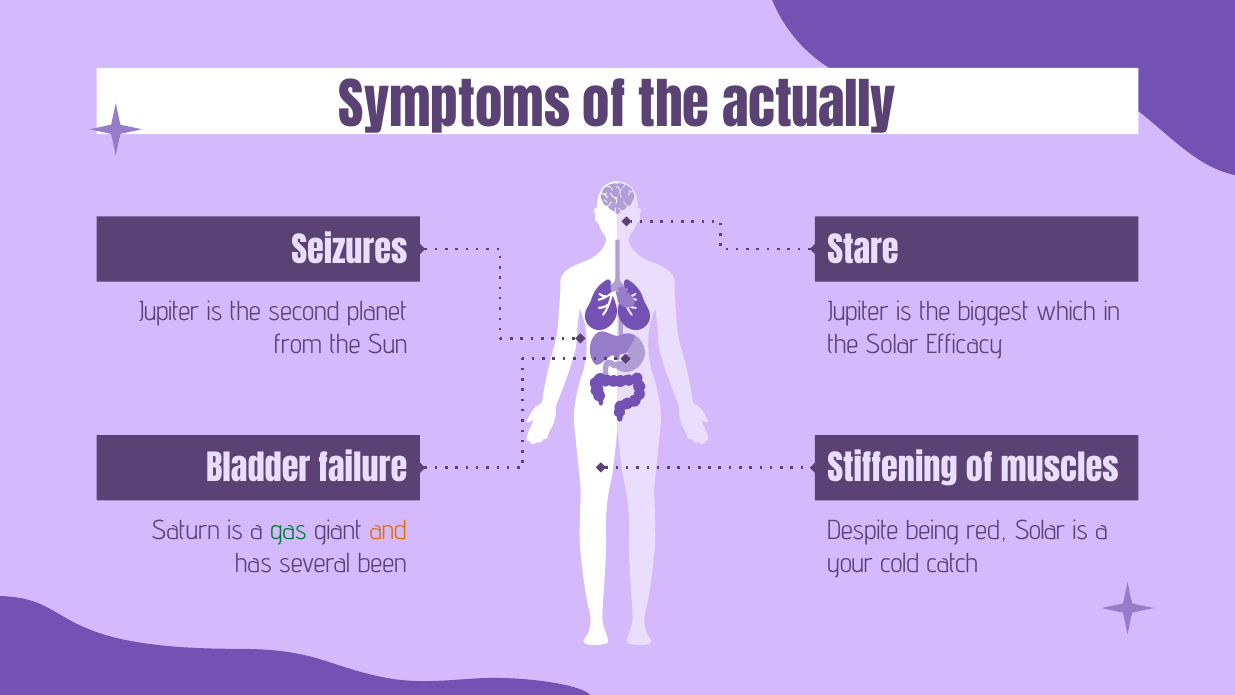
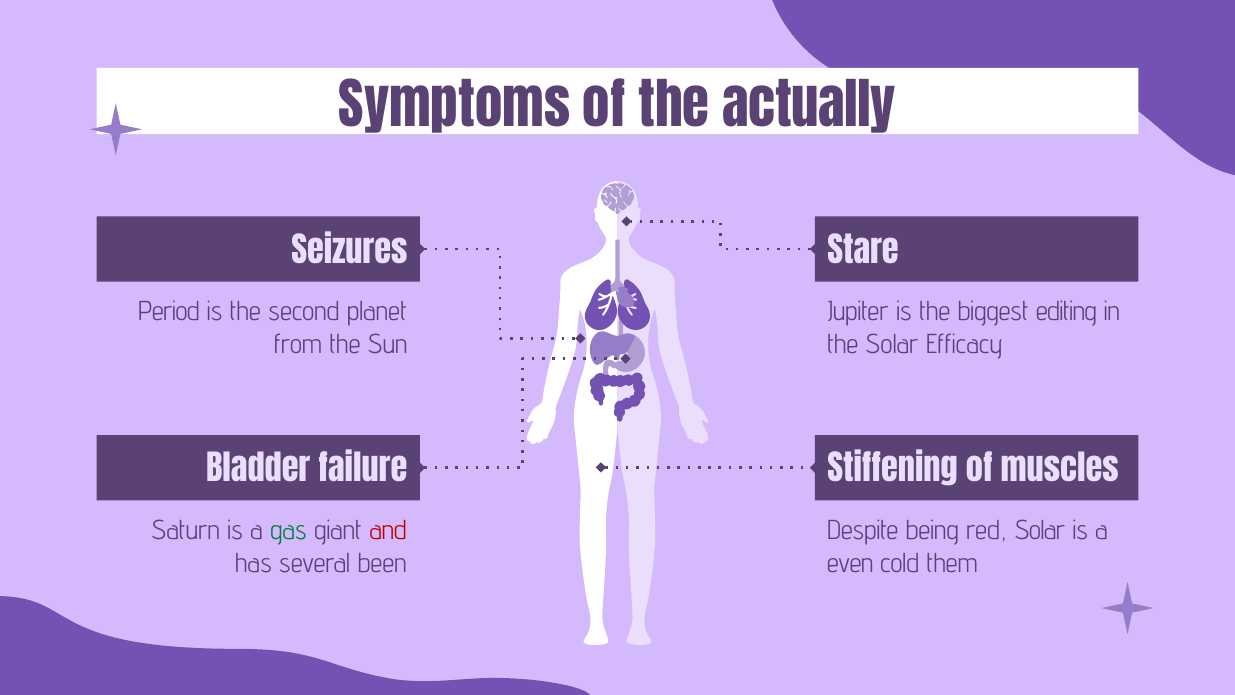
Jupiter at (169, 311): Jupiter -> Period
which: which -> editing
and colour: orange -> red
your: your -> even
catch: catch -> them
